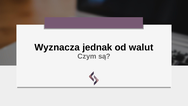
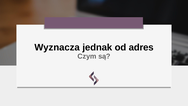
walut: walut -> adres
